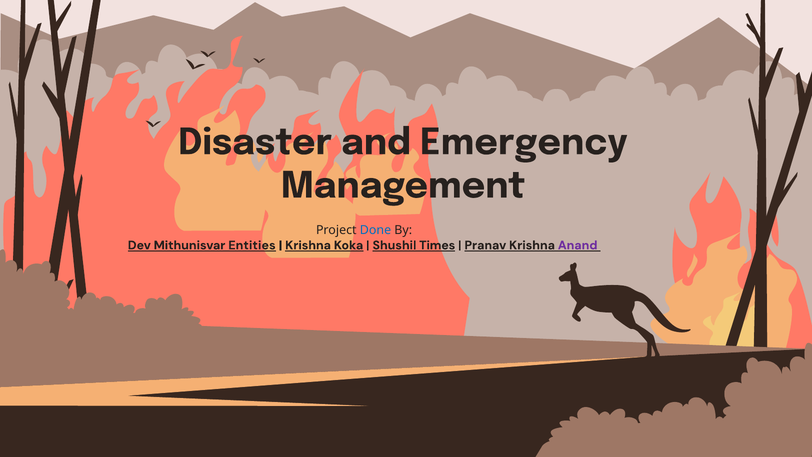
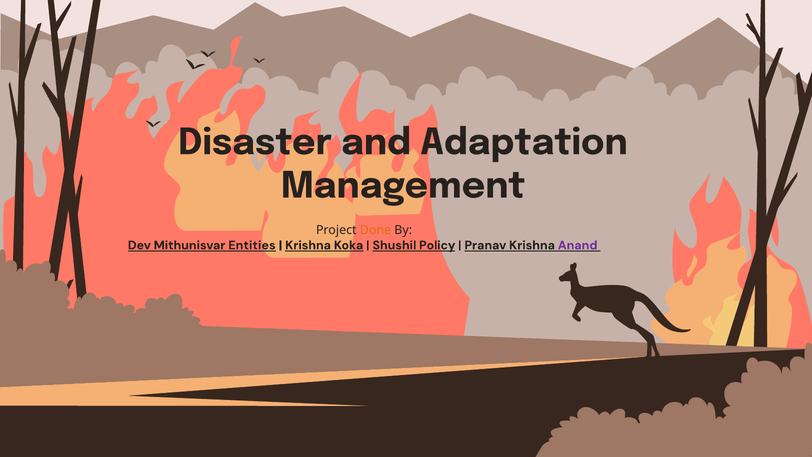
Emergency: Emergency -> Adaptation
Done colour: blue -> orange
Times: Times -> Policy
